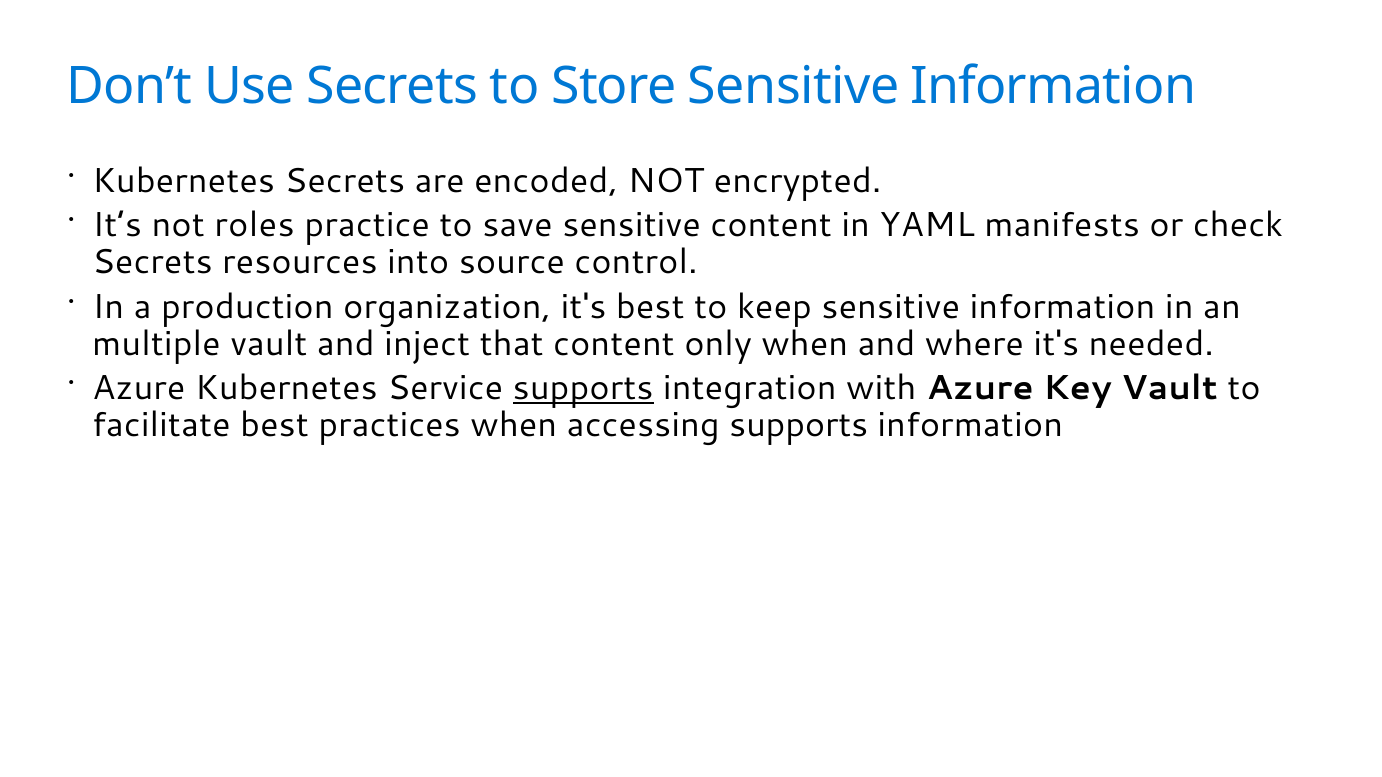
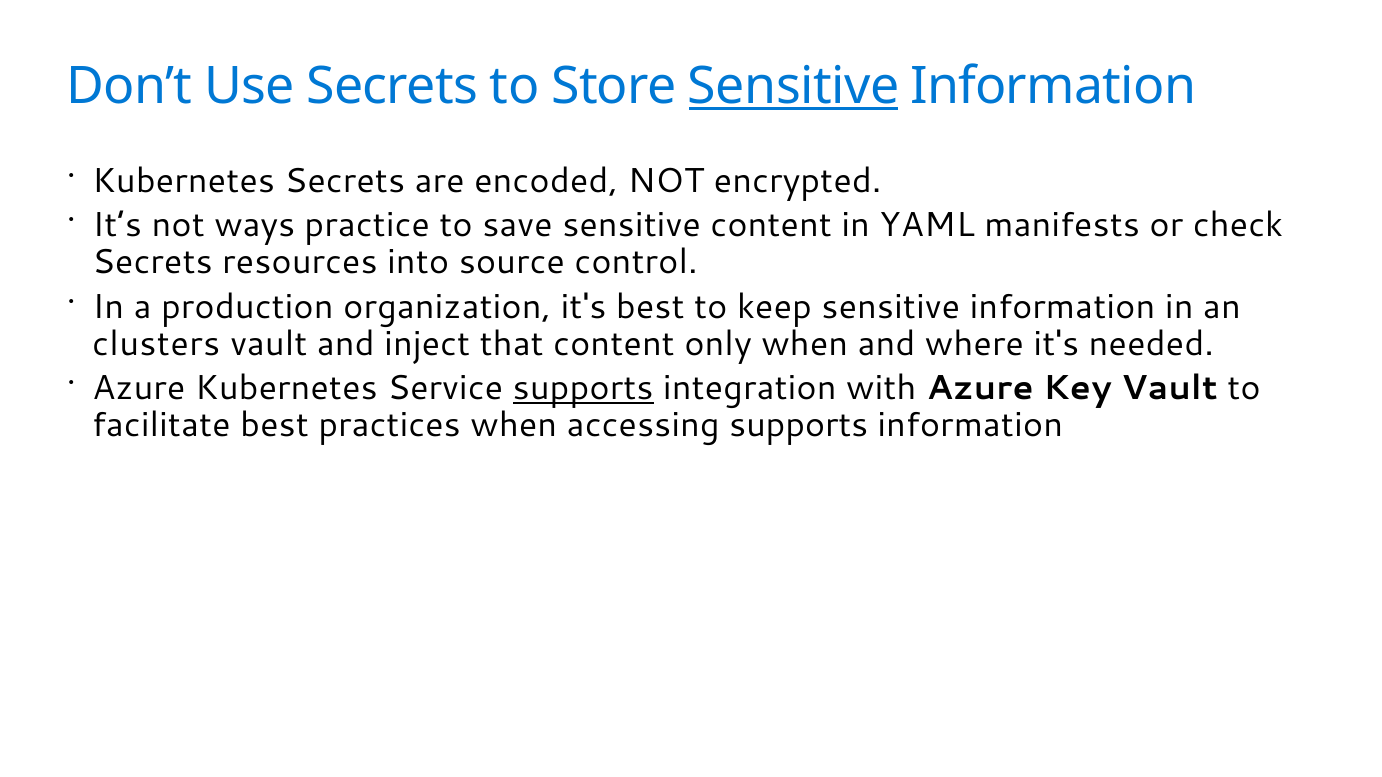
Sensitive at (794, 87) underline: none -> present
roles: roles -> ways
multiple: multiple -> clusters
